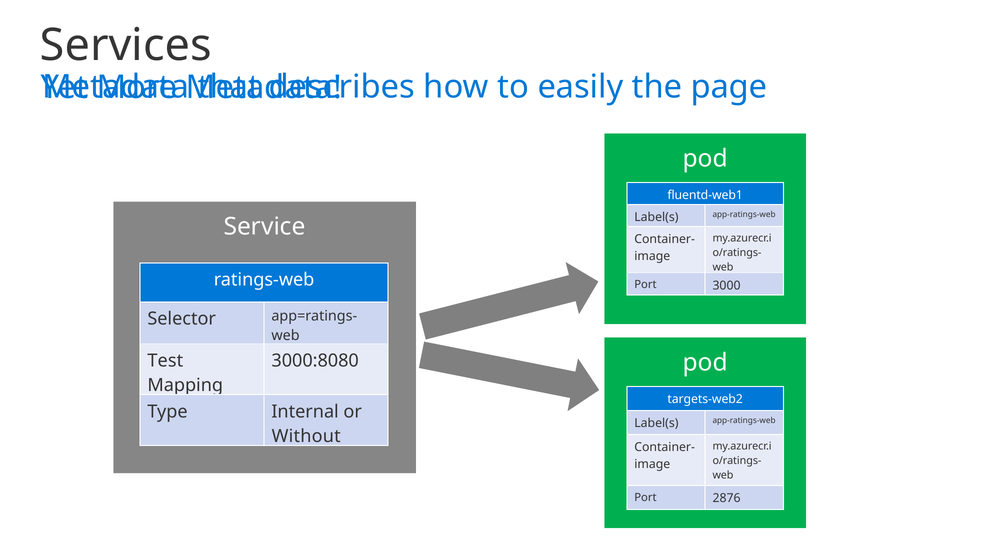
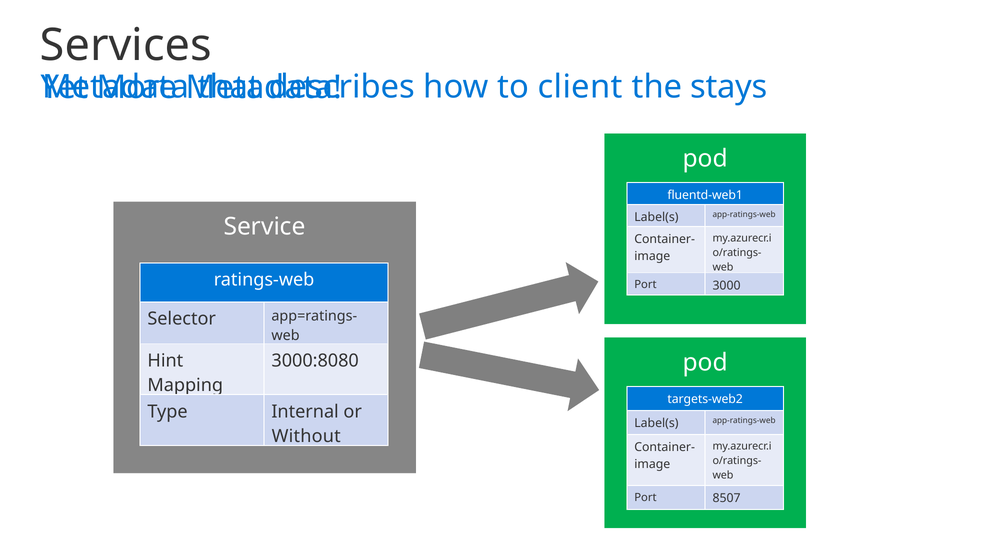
easily: easily -> client
page: page -> stays
Test: Test -> Hint
2876: 2876 -> 8507
